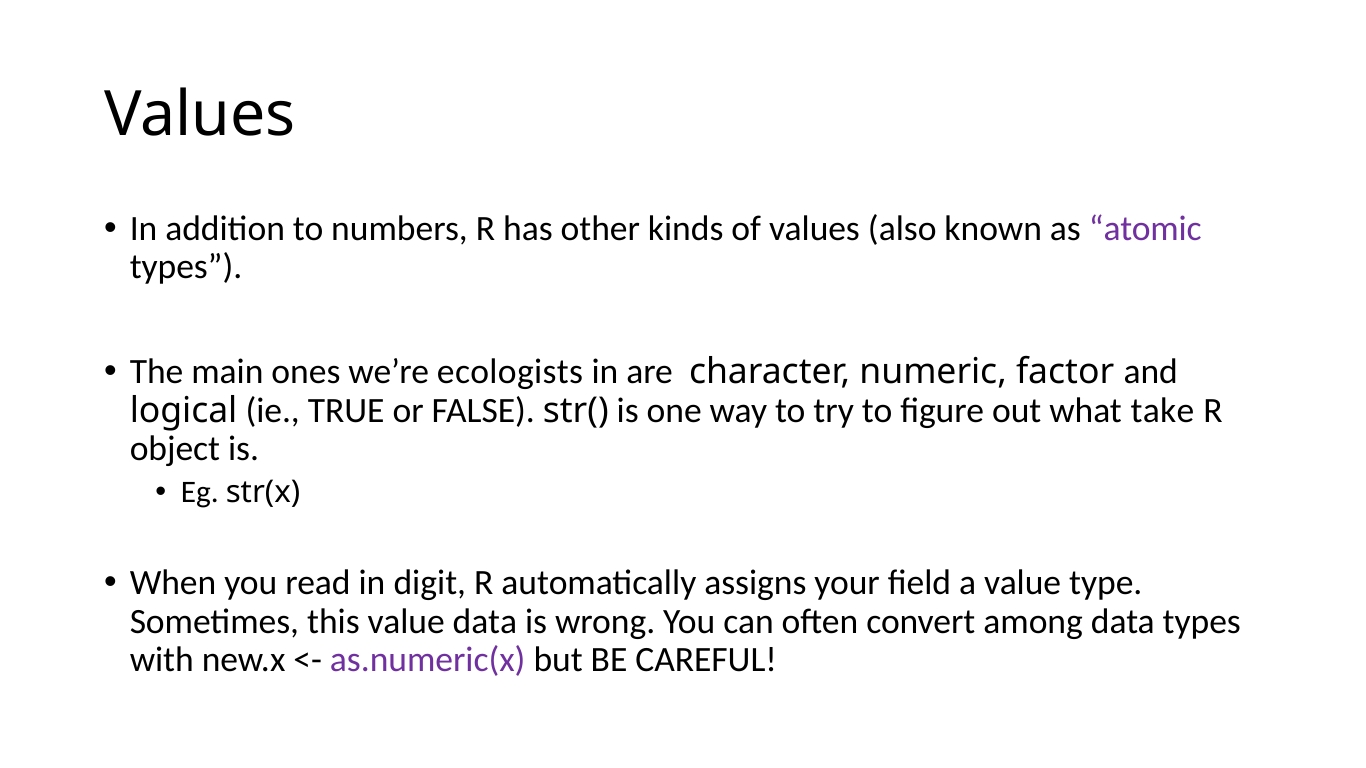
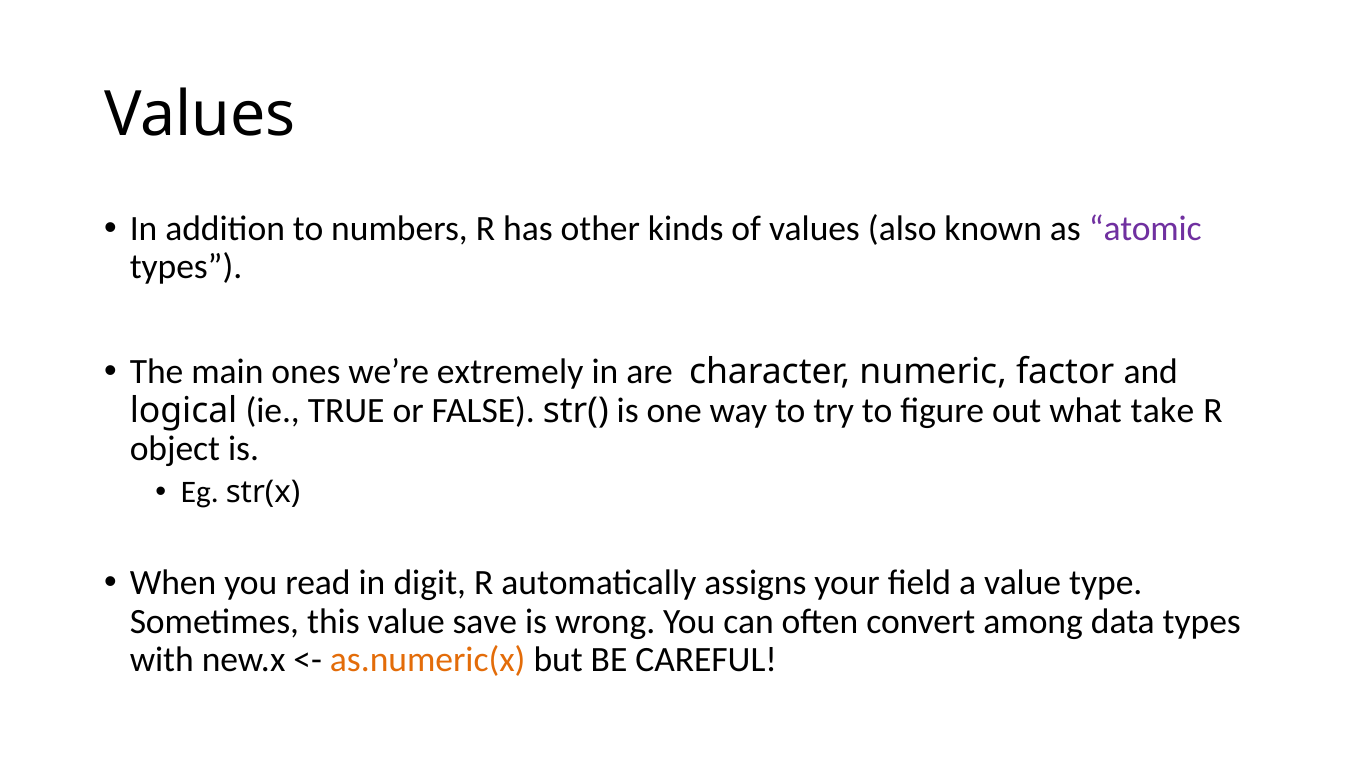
ecologists: ecologists -> extremely
value data: data -> save
as.numeric(x colour: purple -> orange
